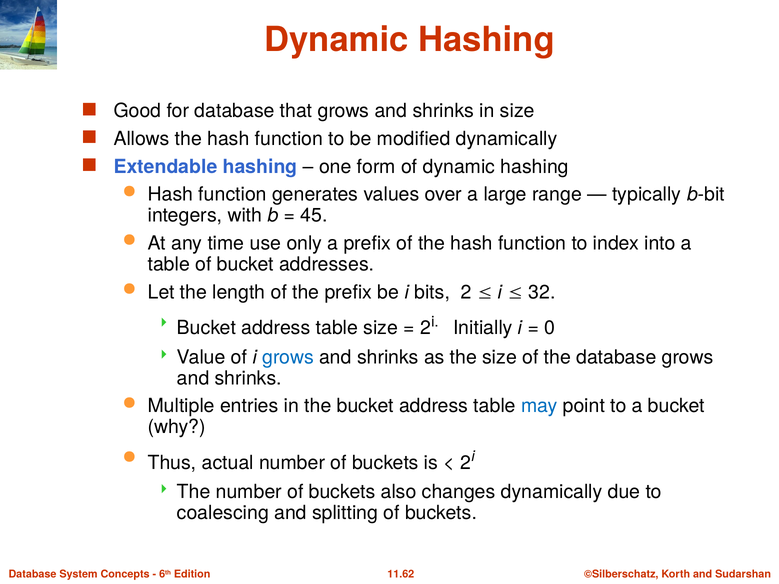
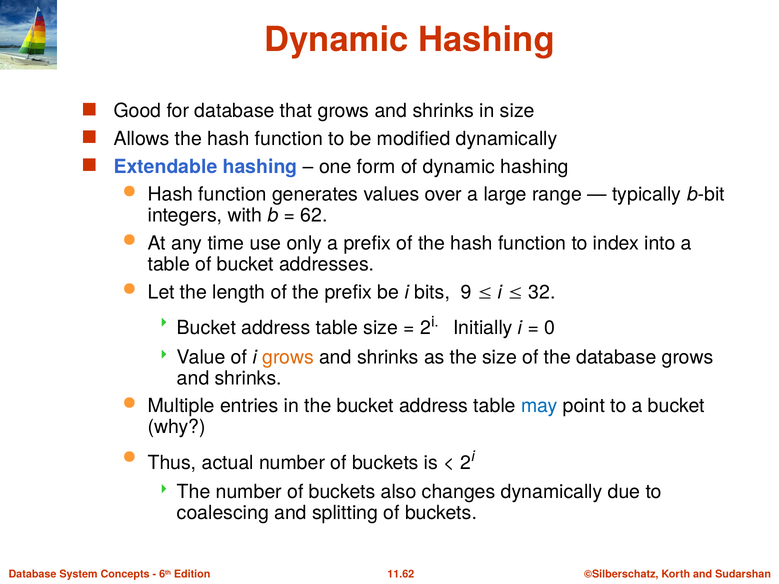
45: 45 -> 62
bits 2: 2 -> 9
grows at (288, 357) colour: blue -> orange
